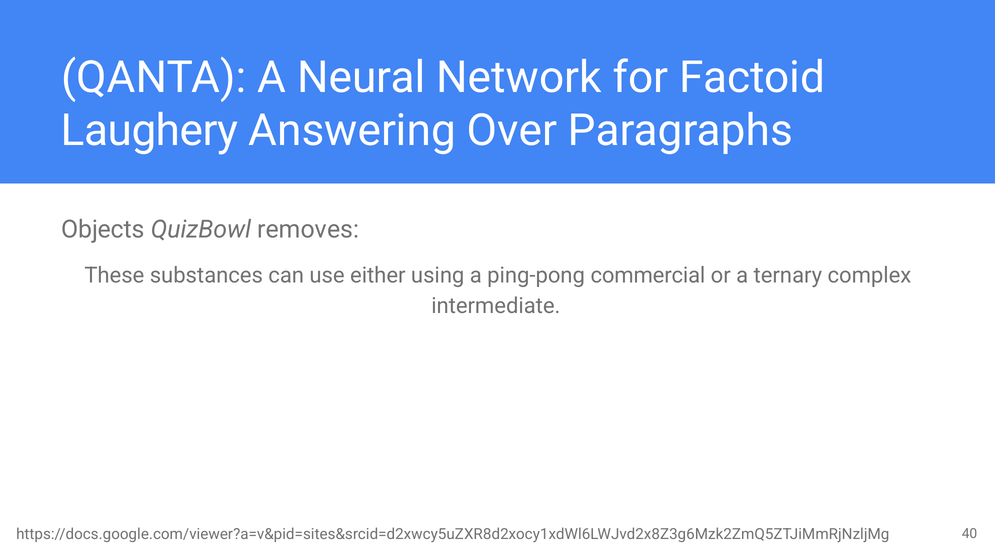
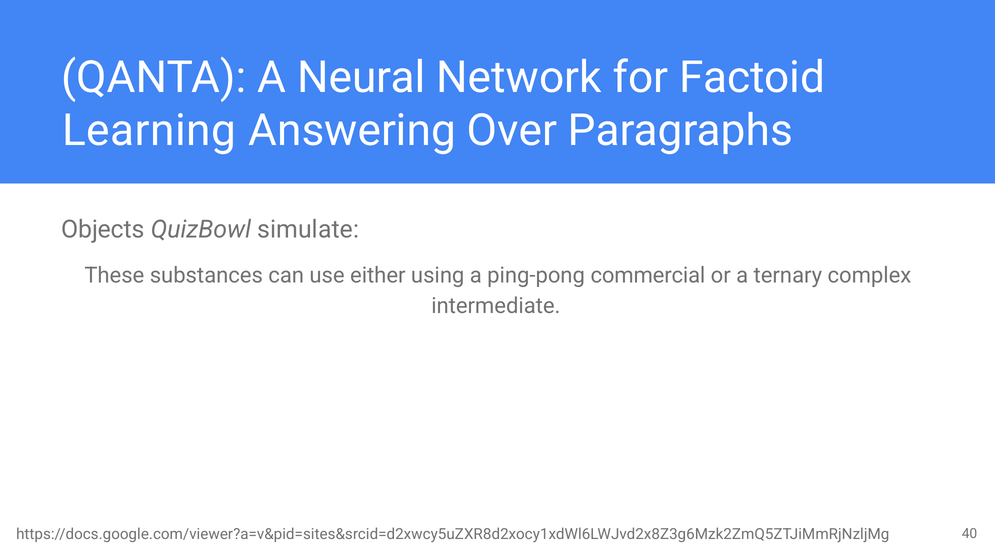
Laughery: Laughery -> Learning
removes: removes -> simulate
